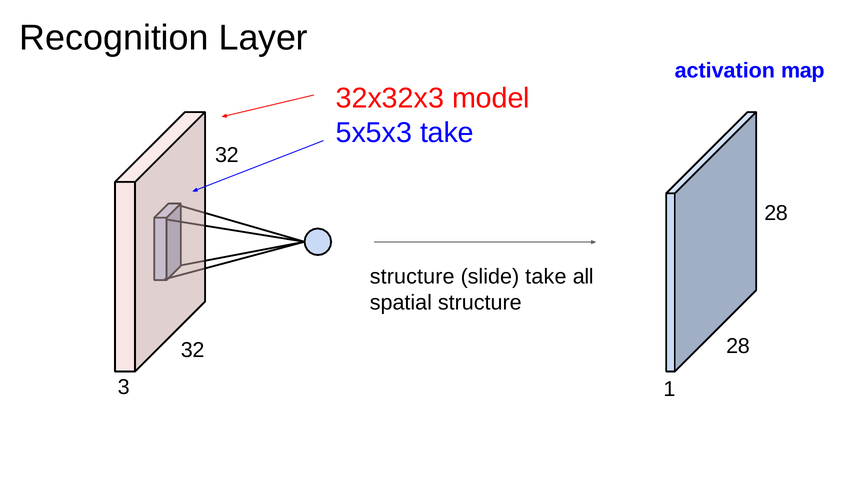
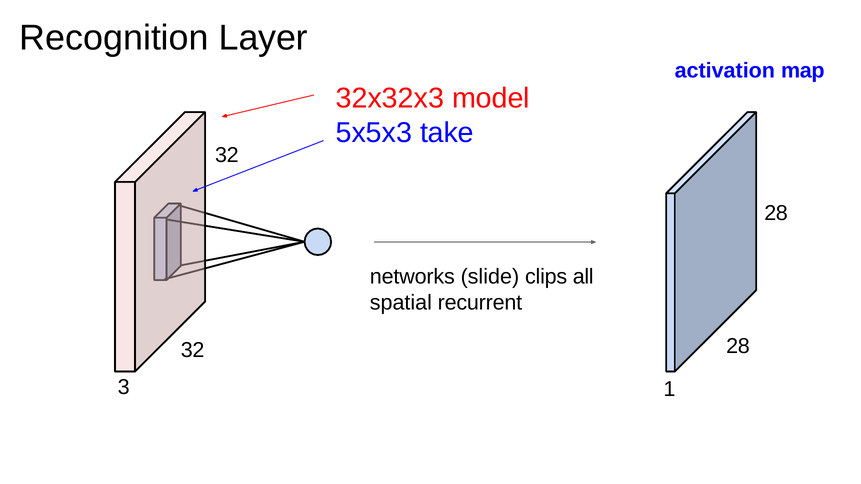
structure at (412, 277): structure -> networks
slide take: take -> clips
spatial structure: structure -> recurrent
